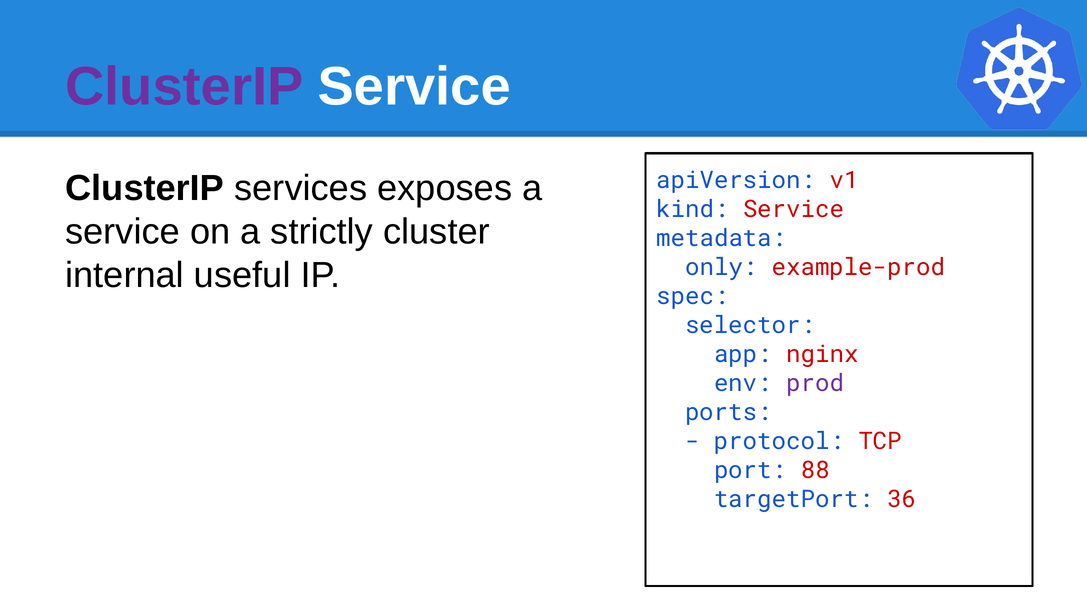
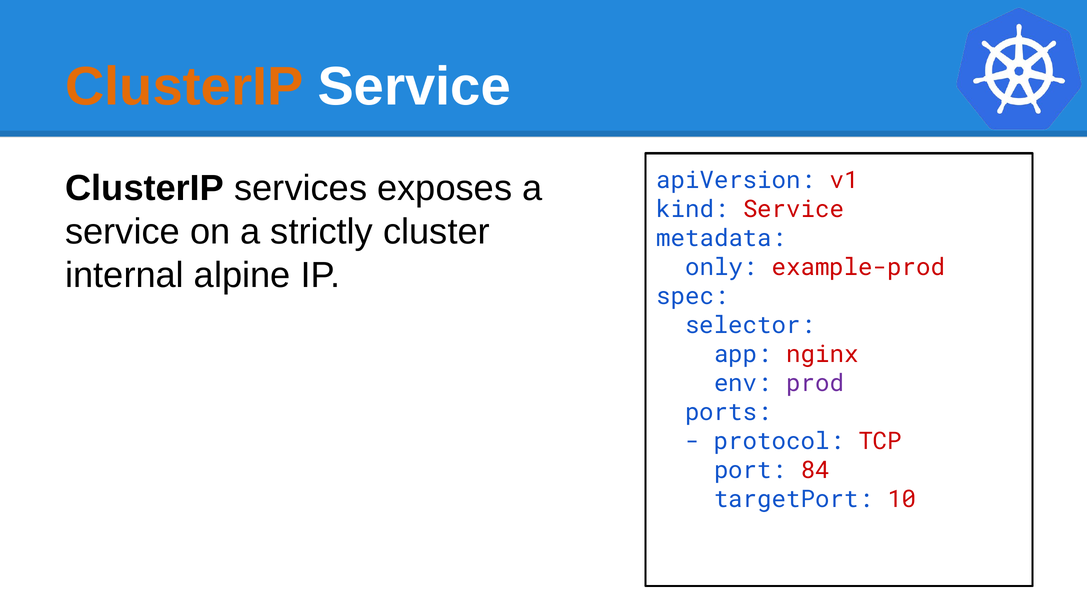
ClusterIP at (184, 87) colour: purple -> orange
useful: useful -> alpine
88: 88 -> 84
36: 36 -> 10
